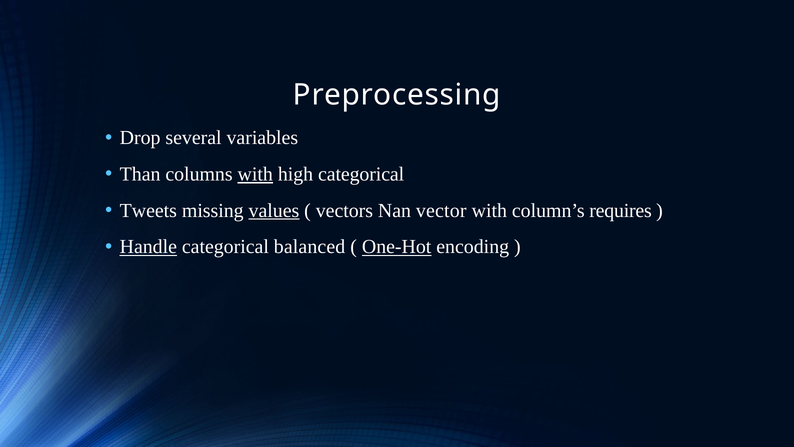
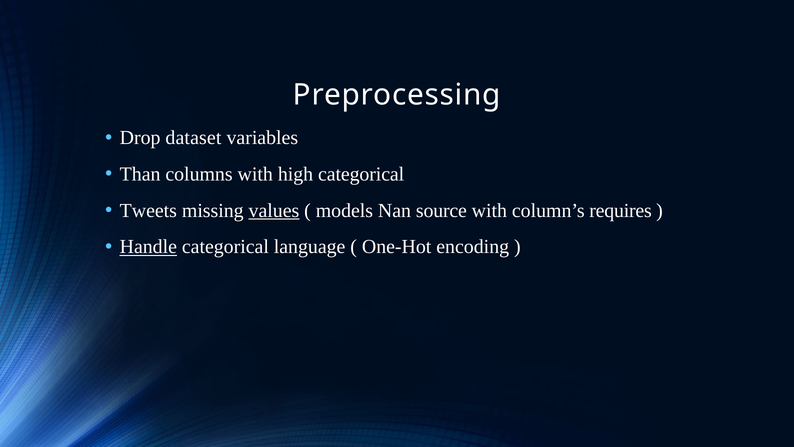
several: several -> dataset
with at (255, 174) underline: present -> none
vectors: vectors -> models
vector: vector -> source
balanced: balanced -> language
One-Hot underline: present -> none
